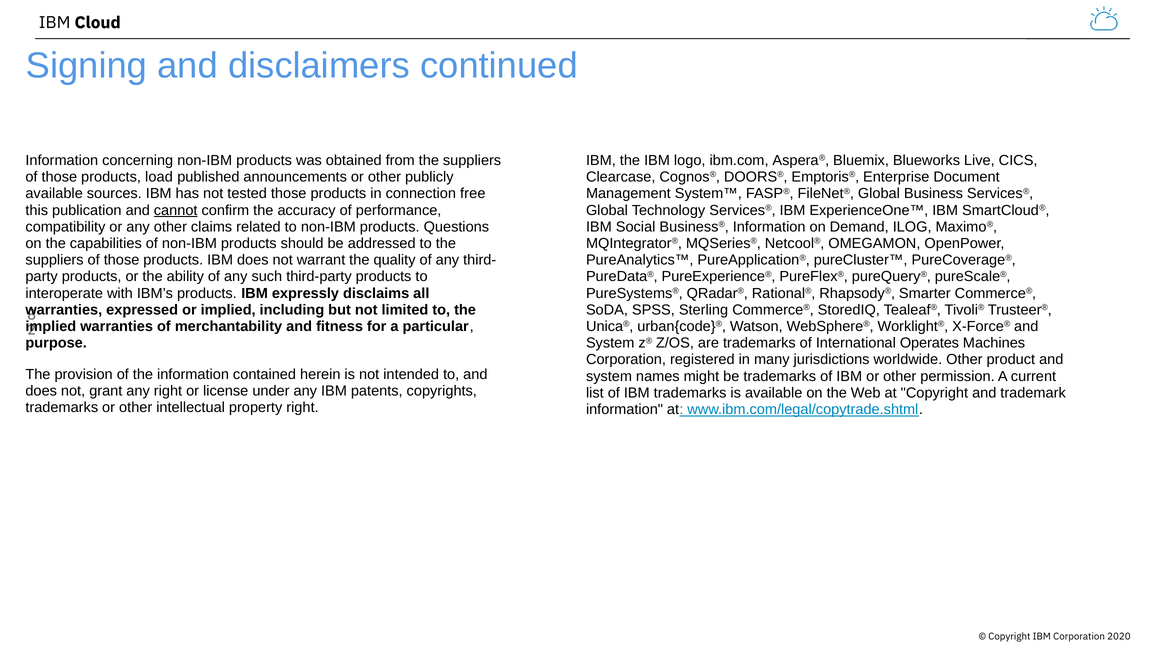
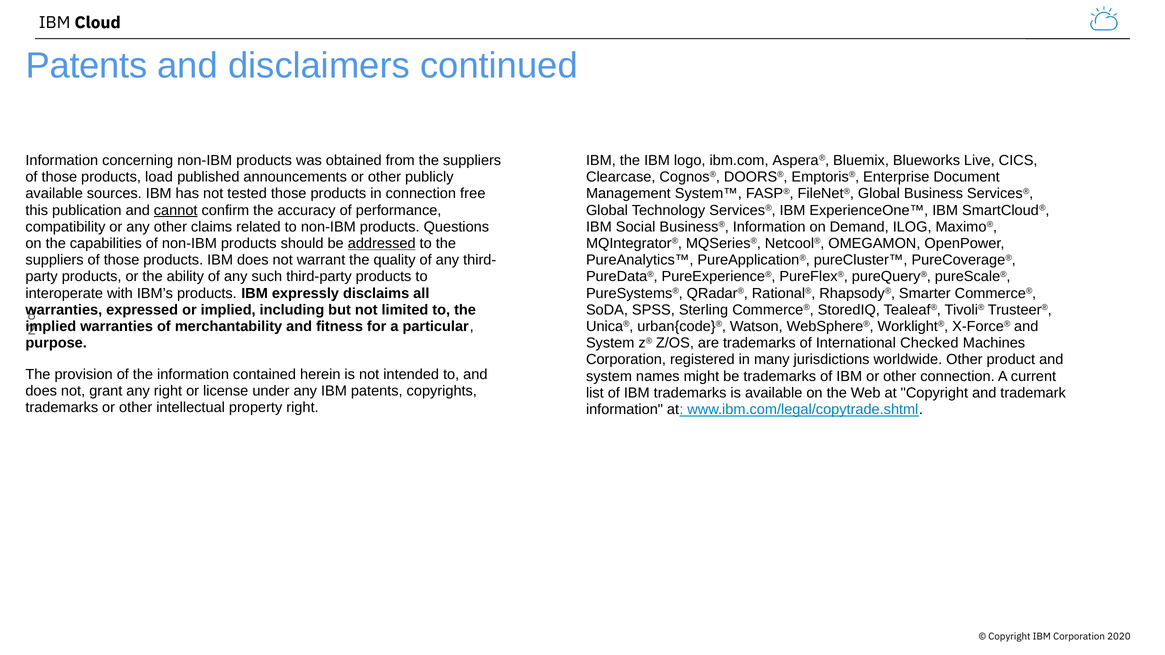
Signing at (86, 66): Signing -> Patents
addressed underline: none -> present
Operates: Operates -> Checked
other permission: permission -> connection
